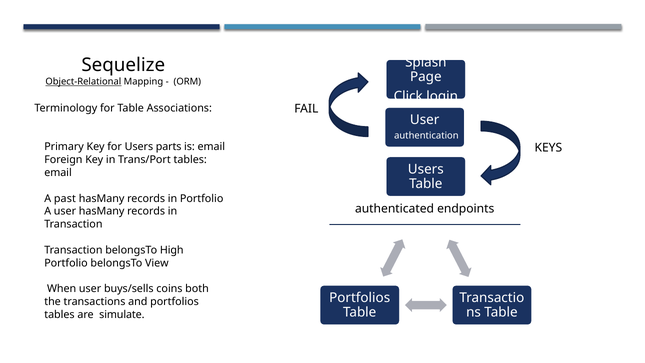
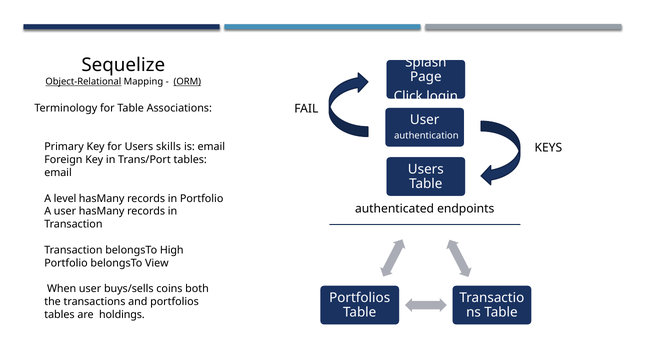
ORM underline: none -> present
parts: parts -> skills
past: past -> level
simulate: simulate -> holdings
